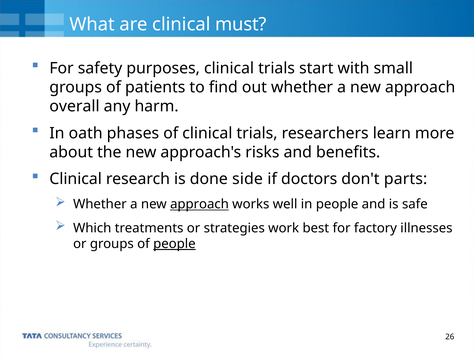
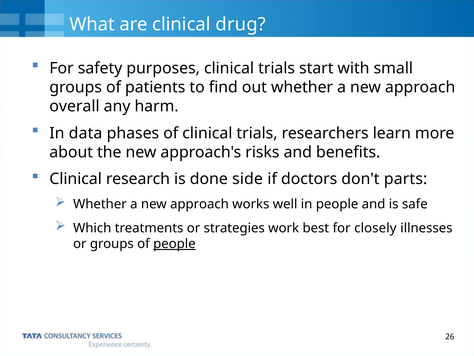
must: must -> drug
oath: oath -> data
approach at (199, 204) underline: present -> none
factory: factory -> closely
